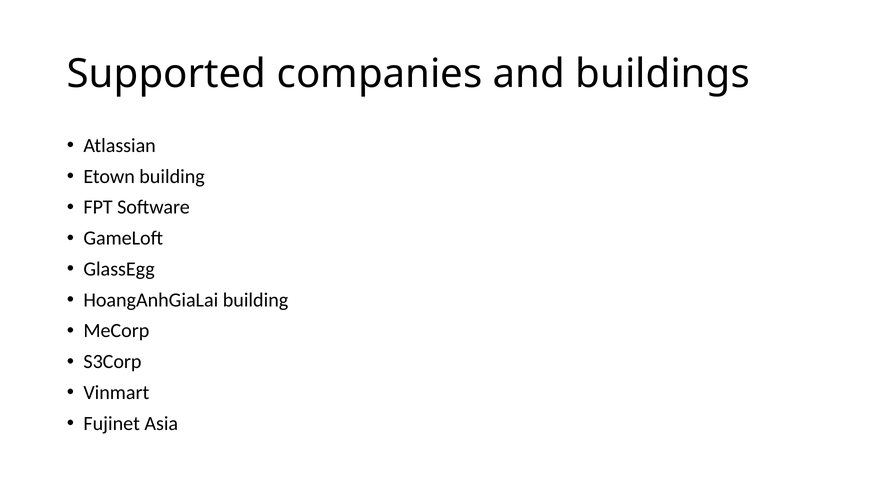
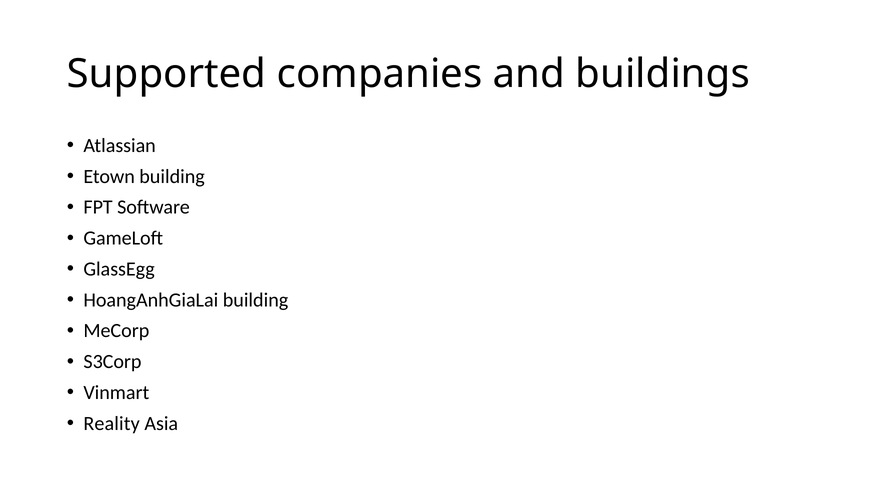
Fujinet: Fujinet -> Reality
